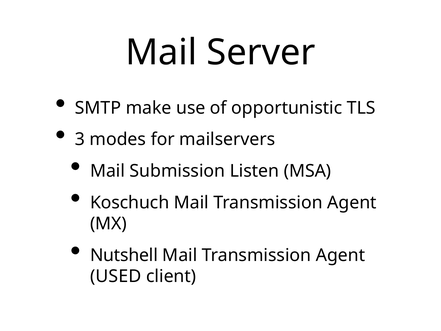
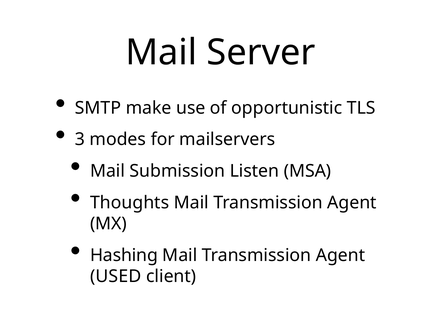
Koschuch: Koschuch -> Thoughts
Nutshell: Nutshell -> Hashing
